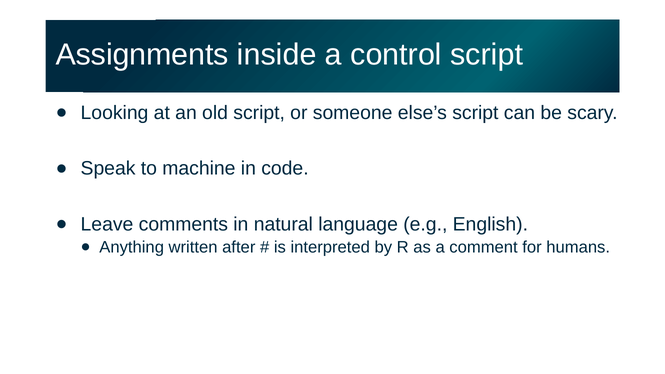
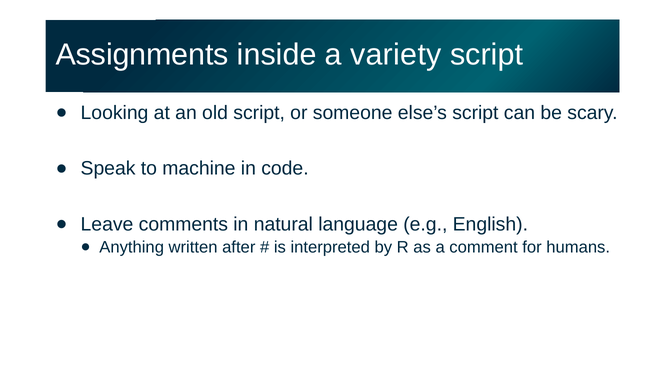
control: control -> variety
